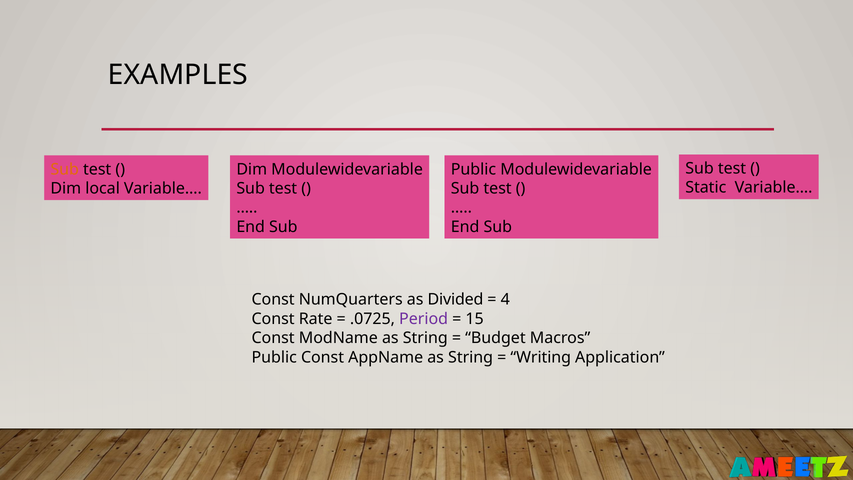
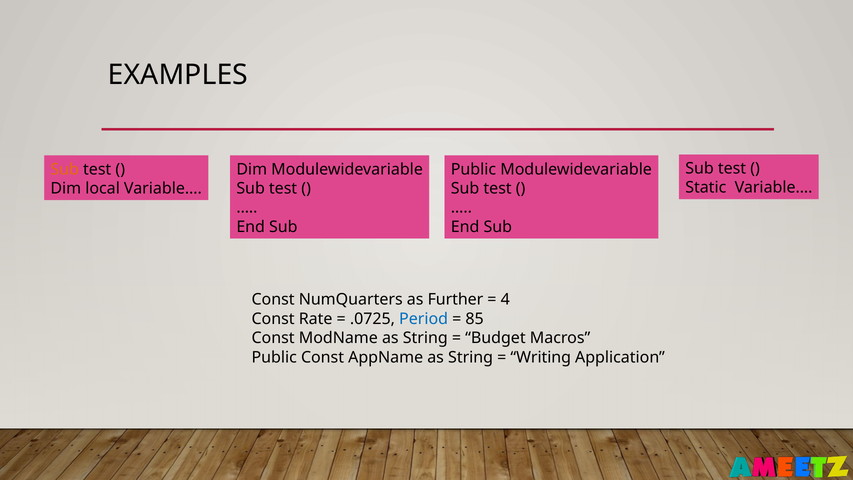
Divided: Divided -> Further
Period colour: purple -> blue
15: 15 -> 85
